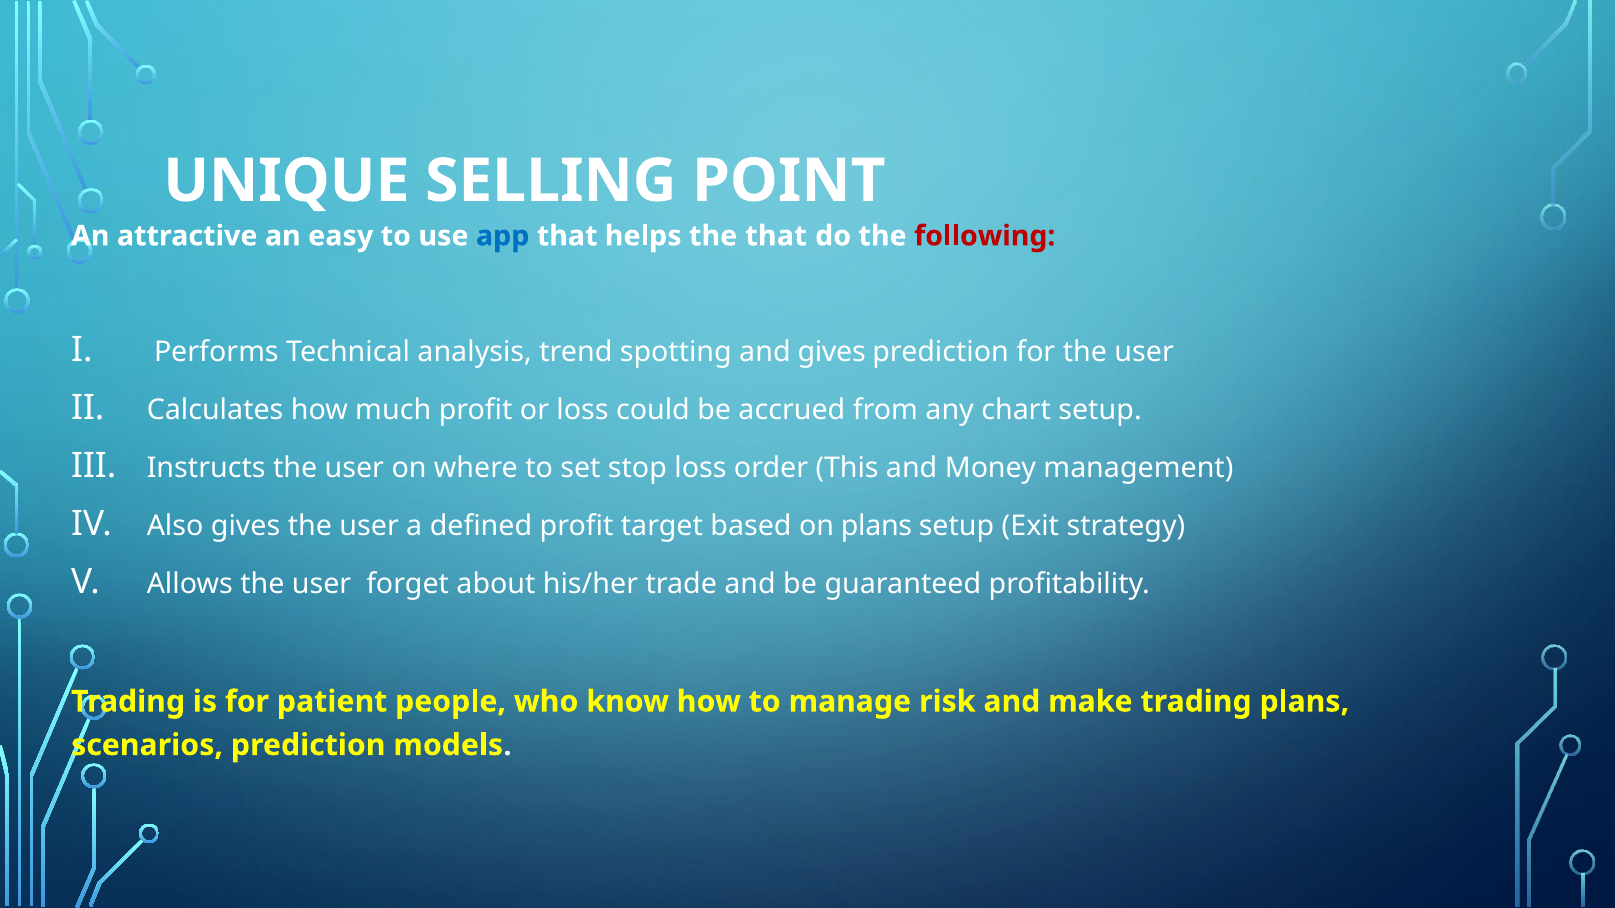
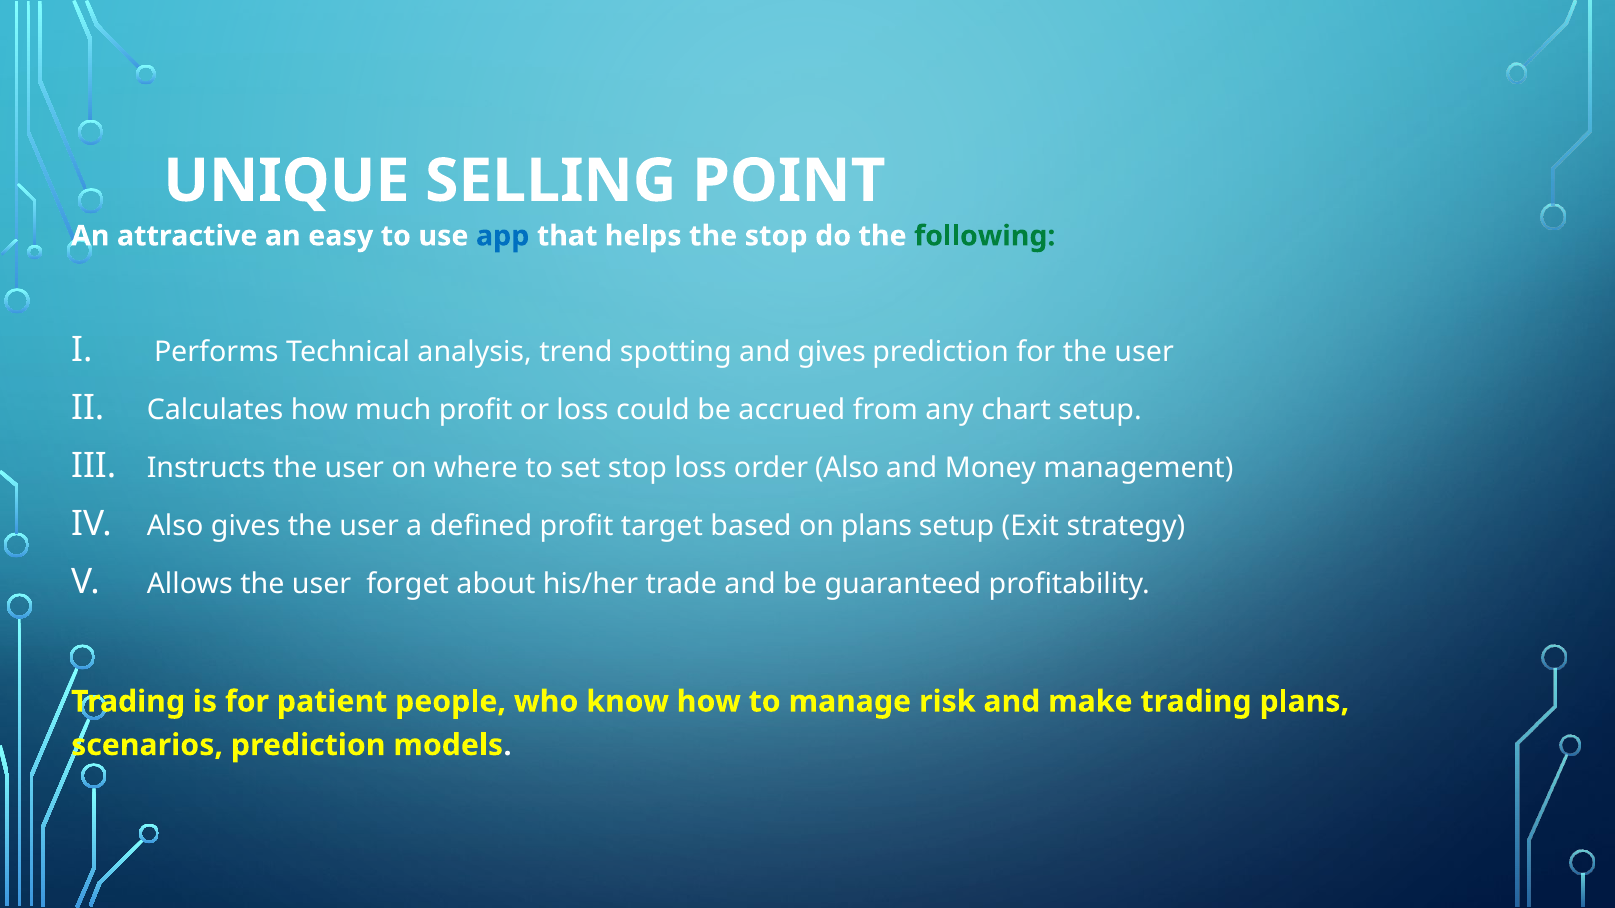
the that: that -> stop
following colour: red -> green
order This: This -> Also
